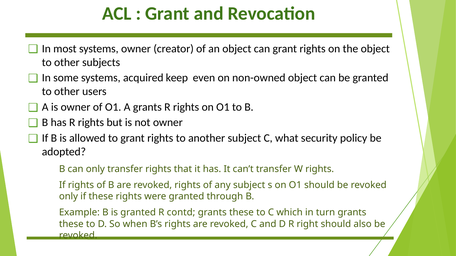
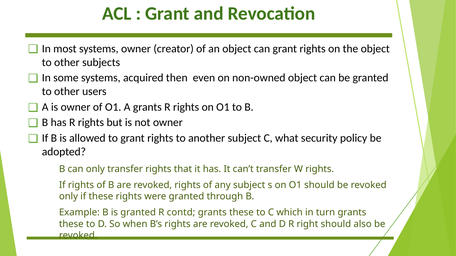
keep: keep -> then
